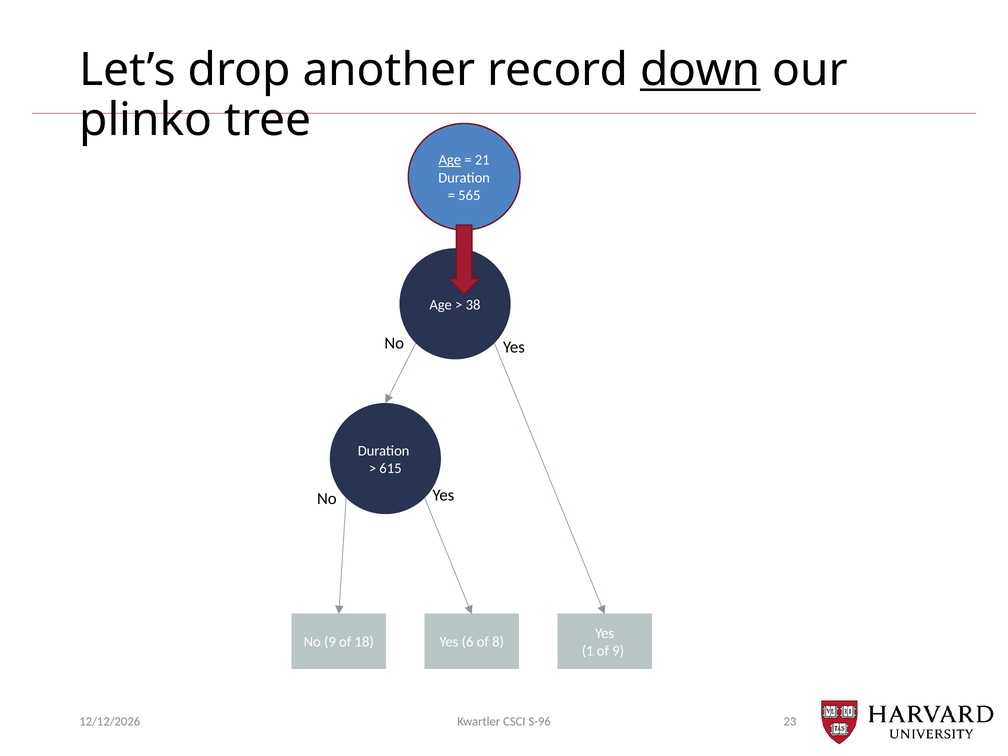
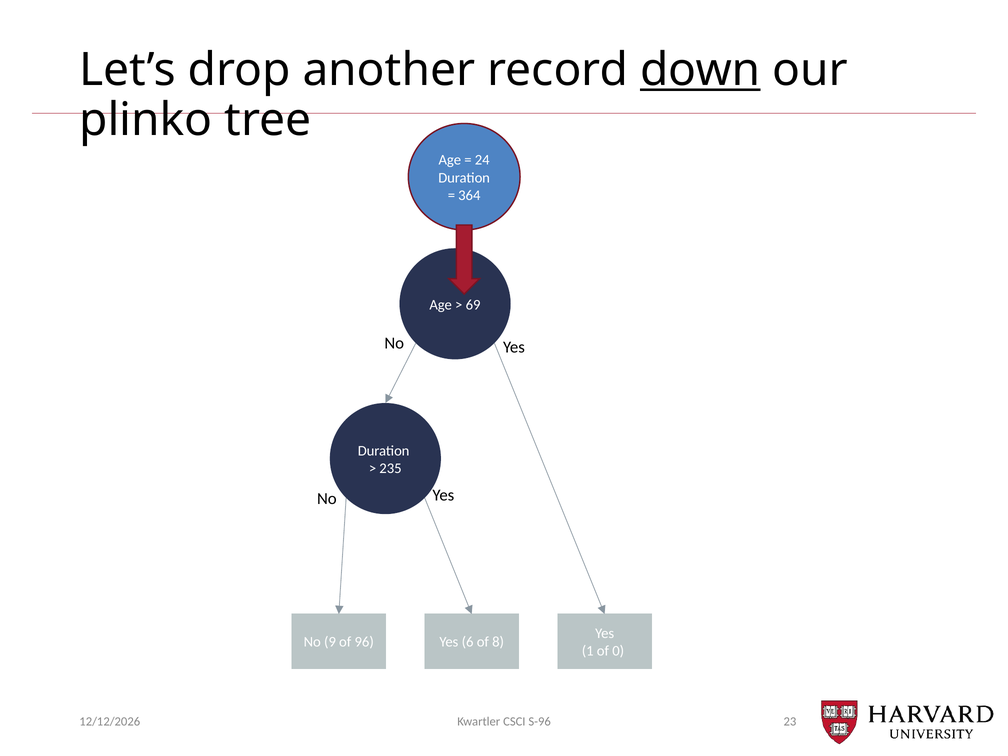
Age at (450, 160) underline: present -> none
21: 21 -> 24
565: 565 -> 364
38: 38 -> 69
615: 615 -> 235
18: 18 -> 96
of 9: 9 -> 0
